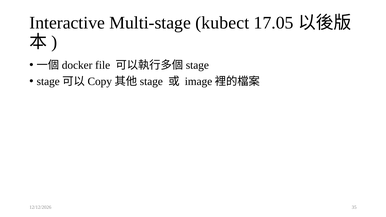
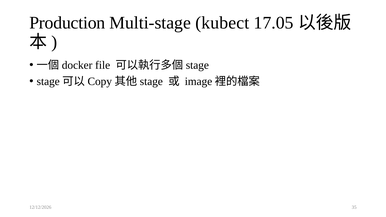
Interactive: Interactive -> Production
